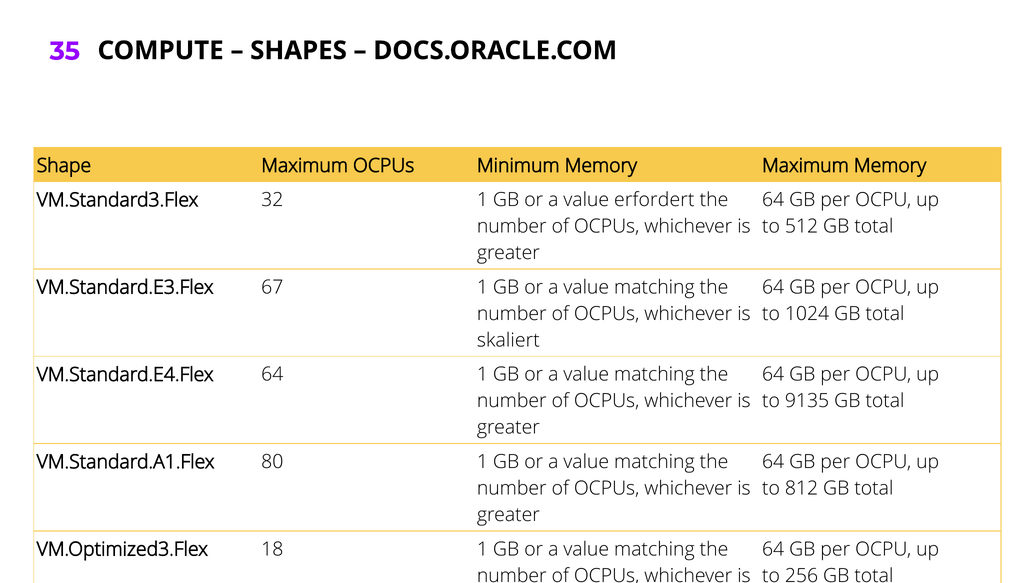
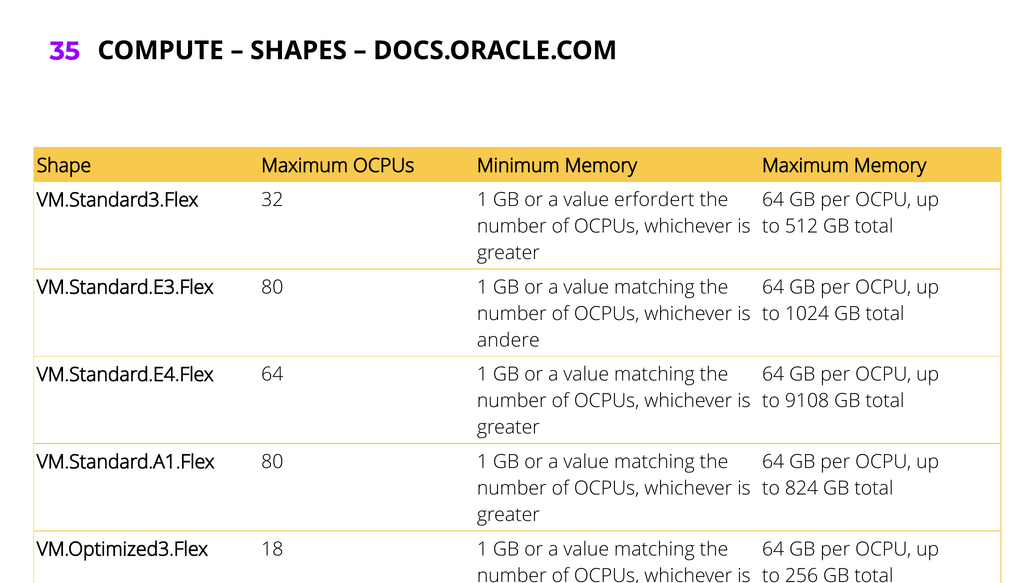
VM.Standard.E3.Flex 67: 67 -> 80
skaliert: skaliert -> andere
9135: 9135 -> 9108
812: 812 -> 824
